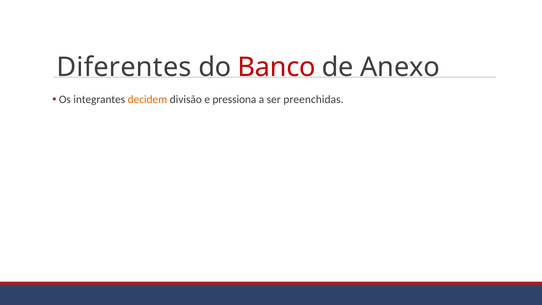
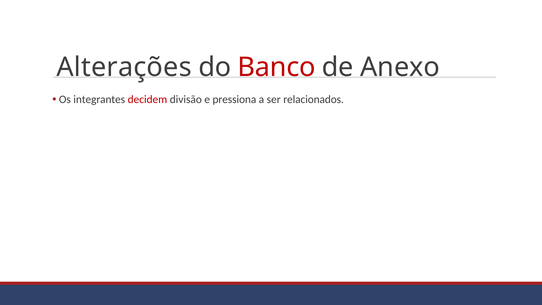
Diferentes: Diferentes -> Alterações
decidem colour: orange -> red
preenchidas: preenchidas -> relacionados
